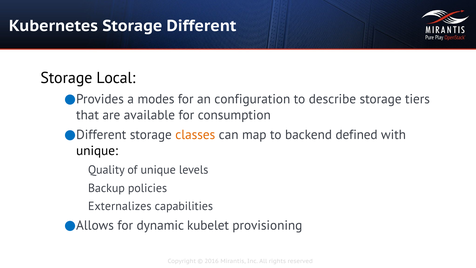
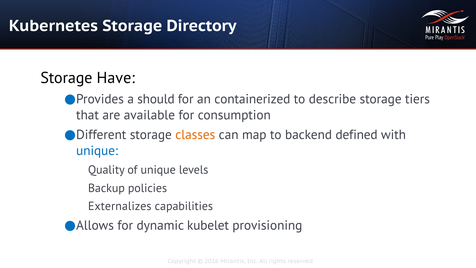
Different: Different -> Directory
Local: Local -> Have
modes: modes -> should
configuration: configuration -> containerized
unique at (97, 151) colour: black -> blue
